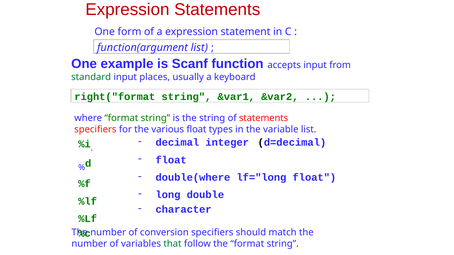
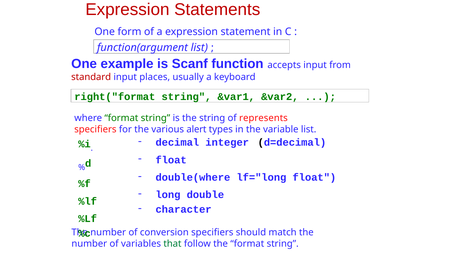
standard colour: green -> red
of statements: statements -> represents
various float: float -> alert
